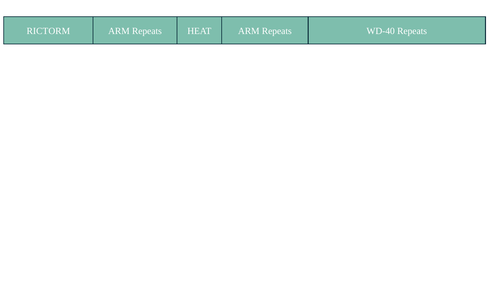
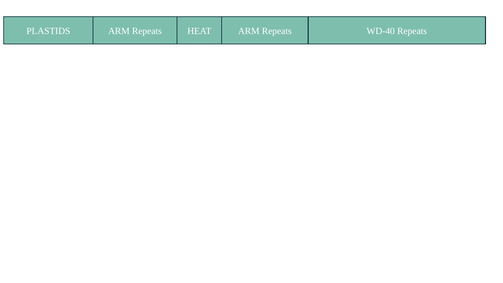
RICTORM: RICTORM -> PLASTIDS
